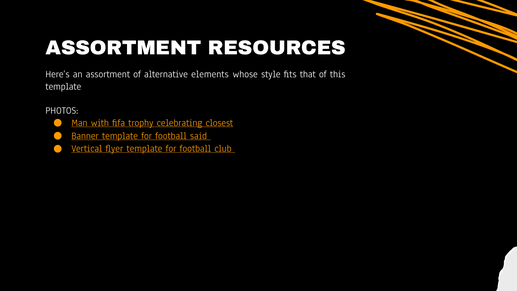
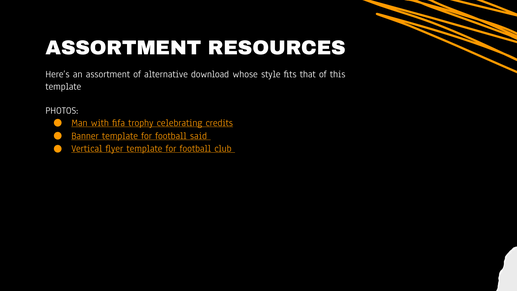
elements: elements -> download
closest: closest -> credits
